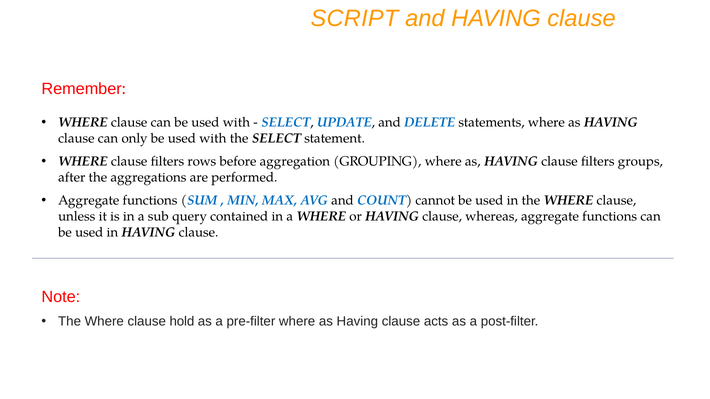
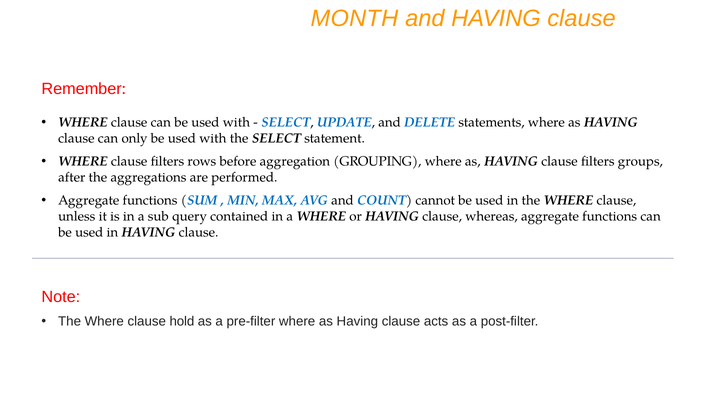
SCRIPT: SCRIPT -> MONTH
